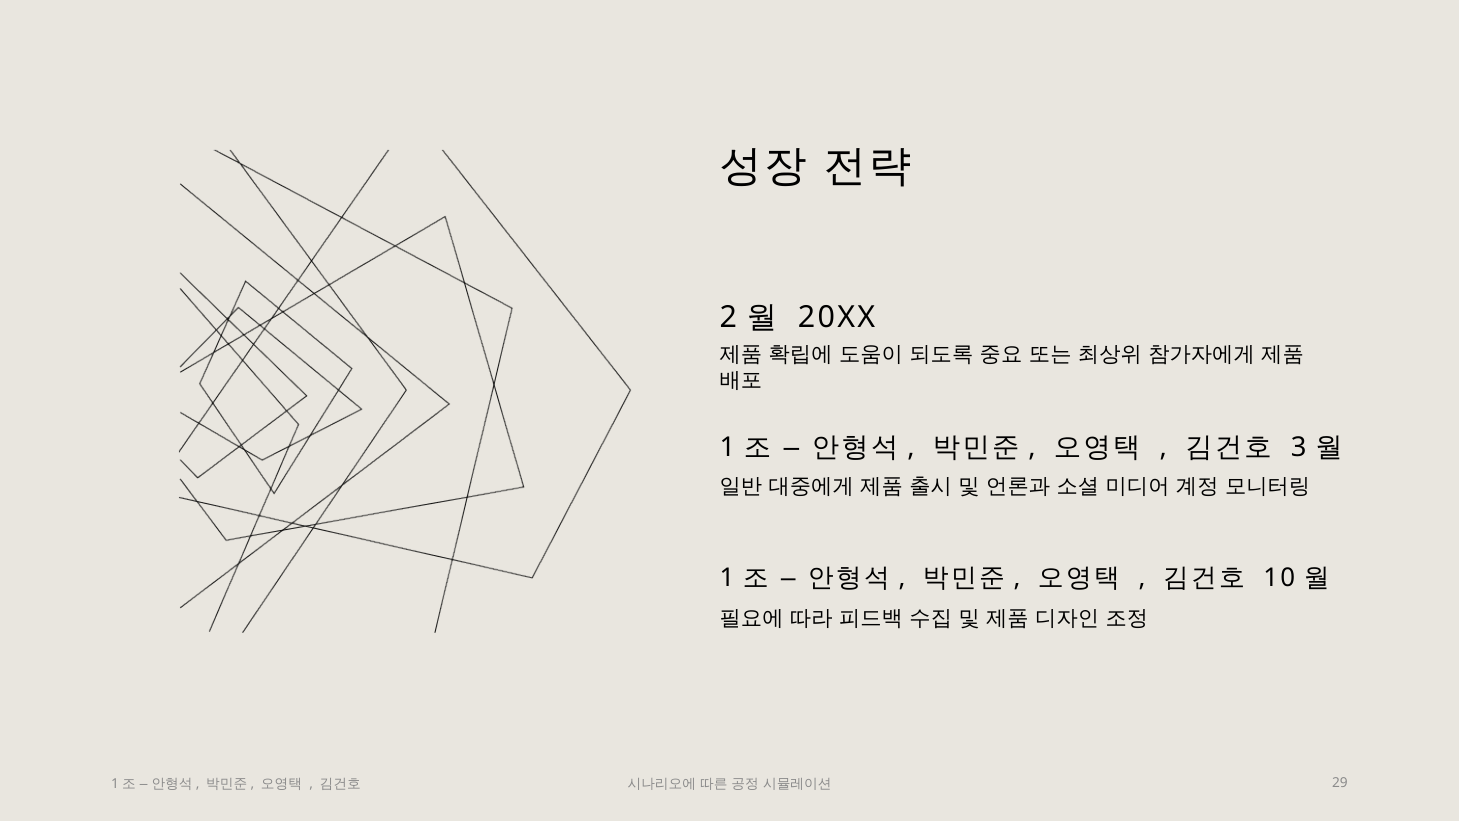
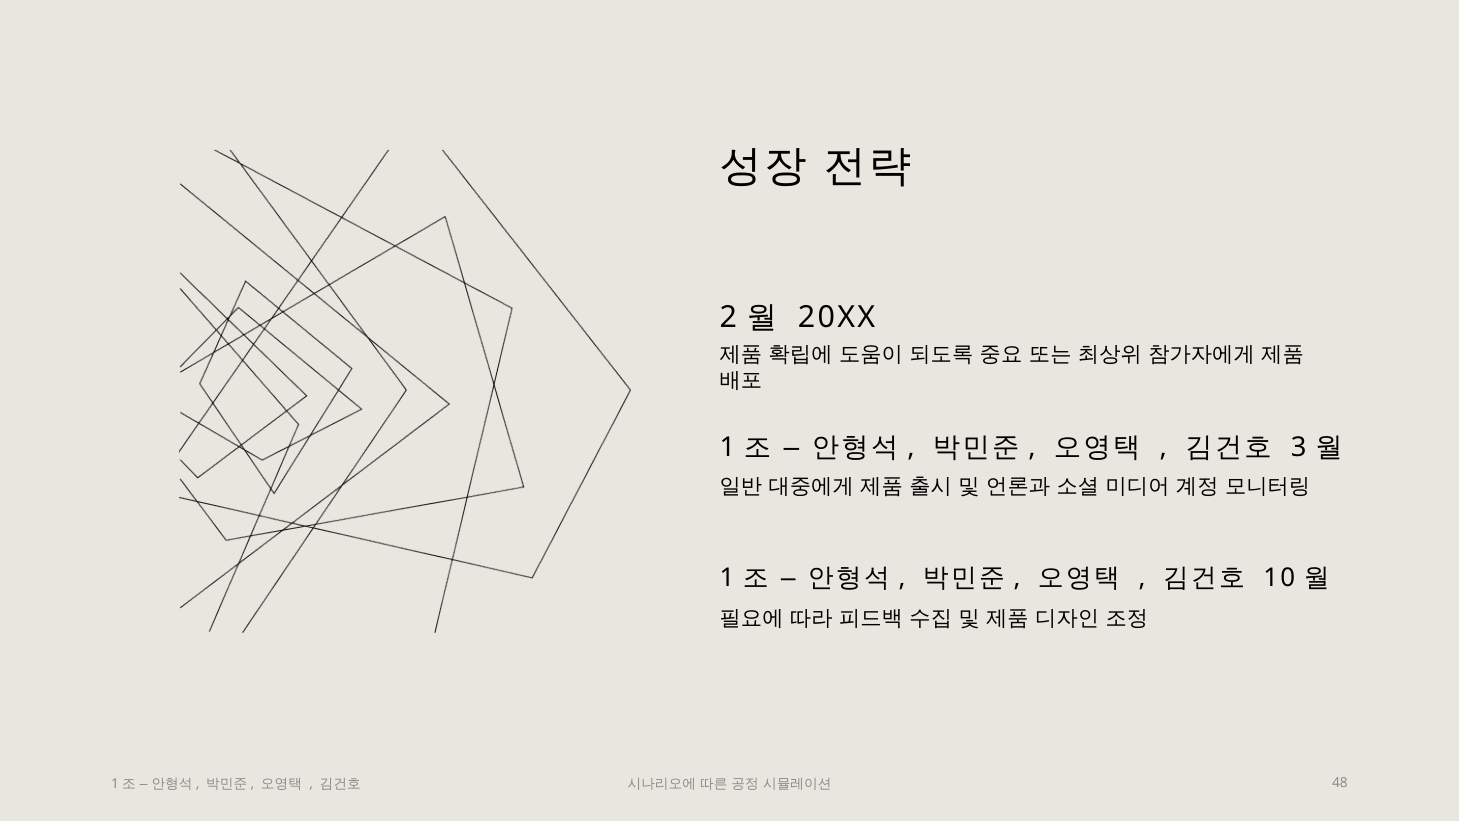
29: 29 -> 48
